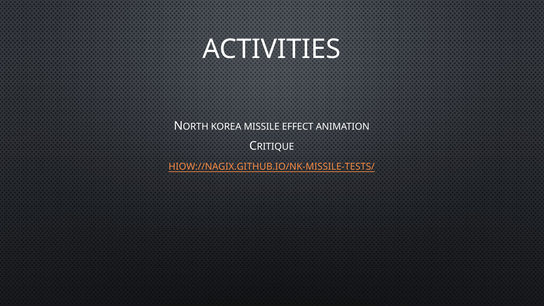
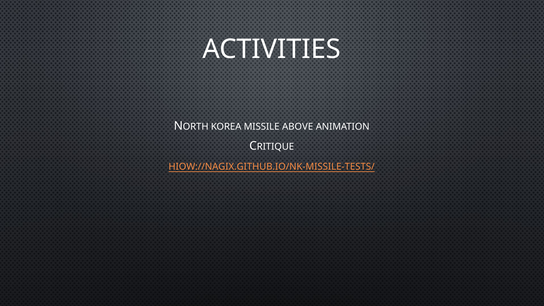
EFFECT: EFFECT -> ABOVE
